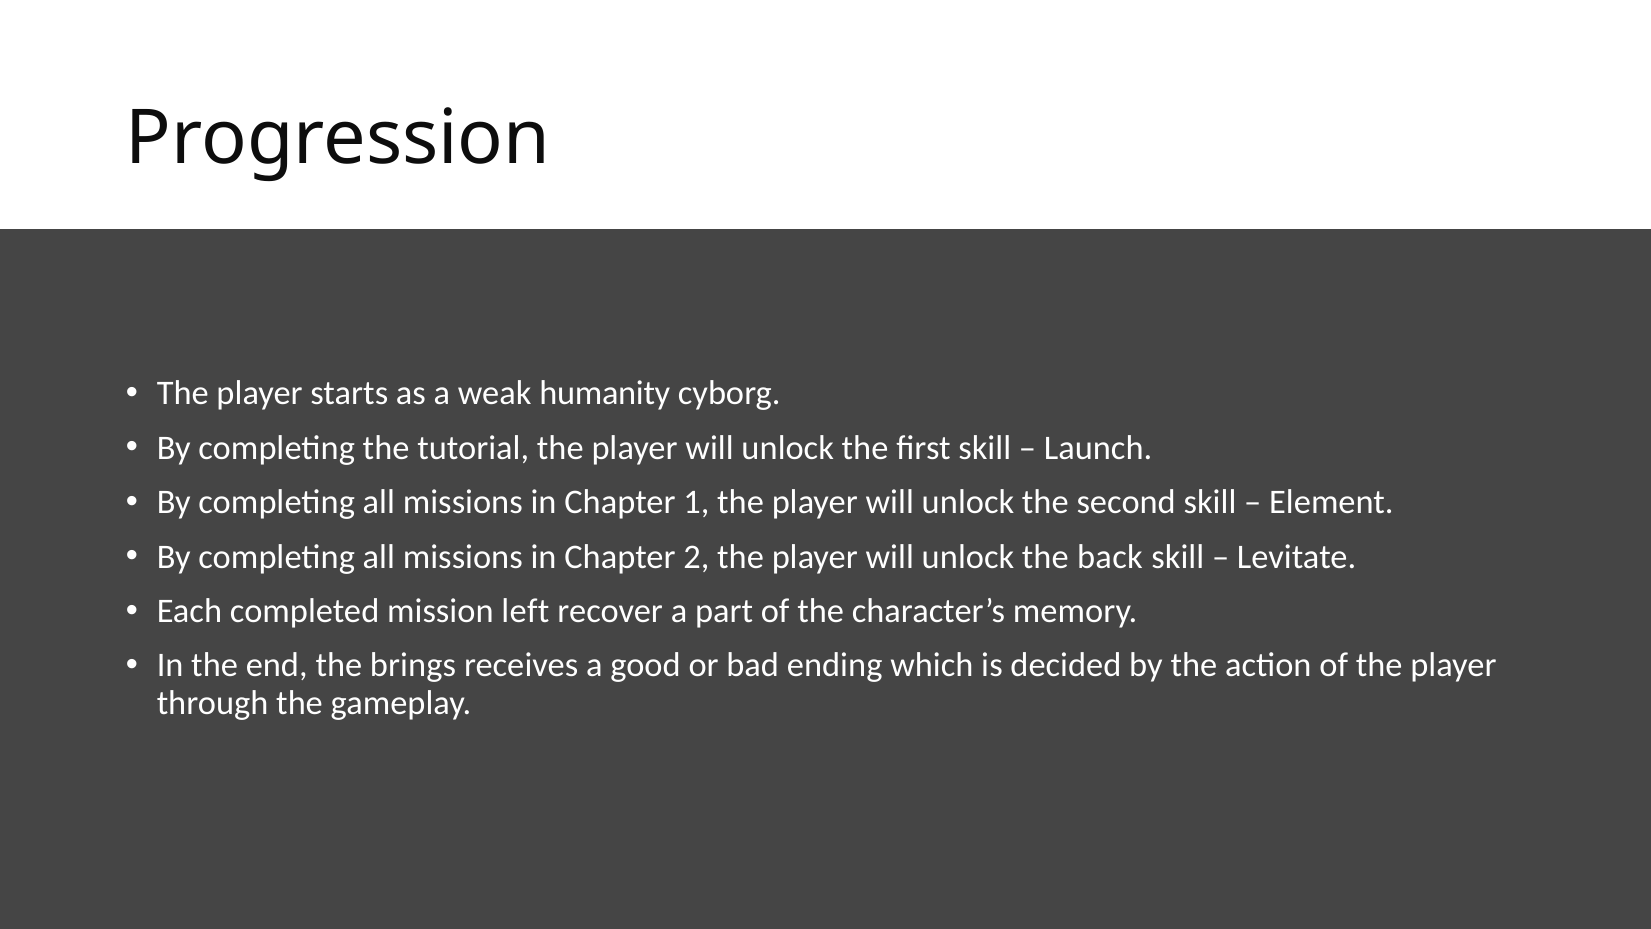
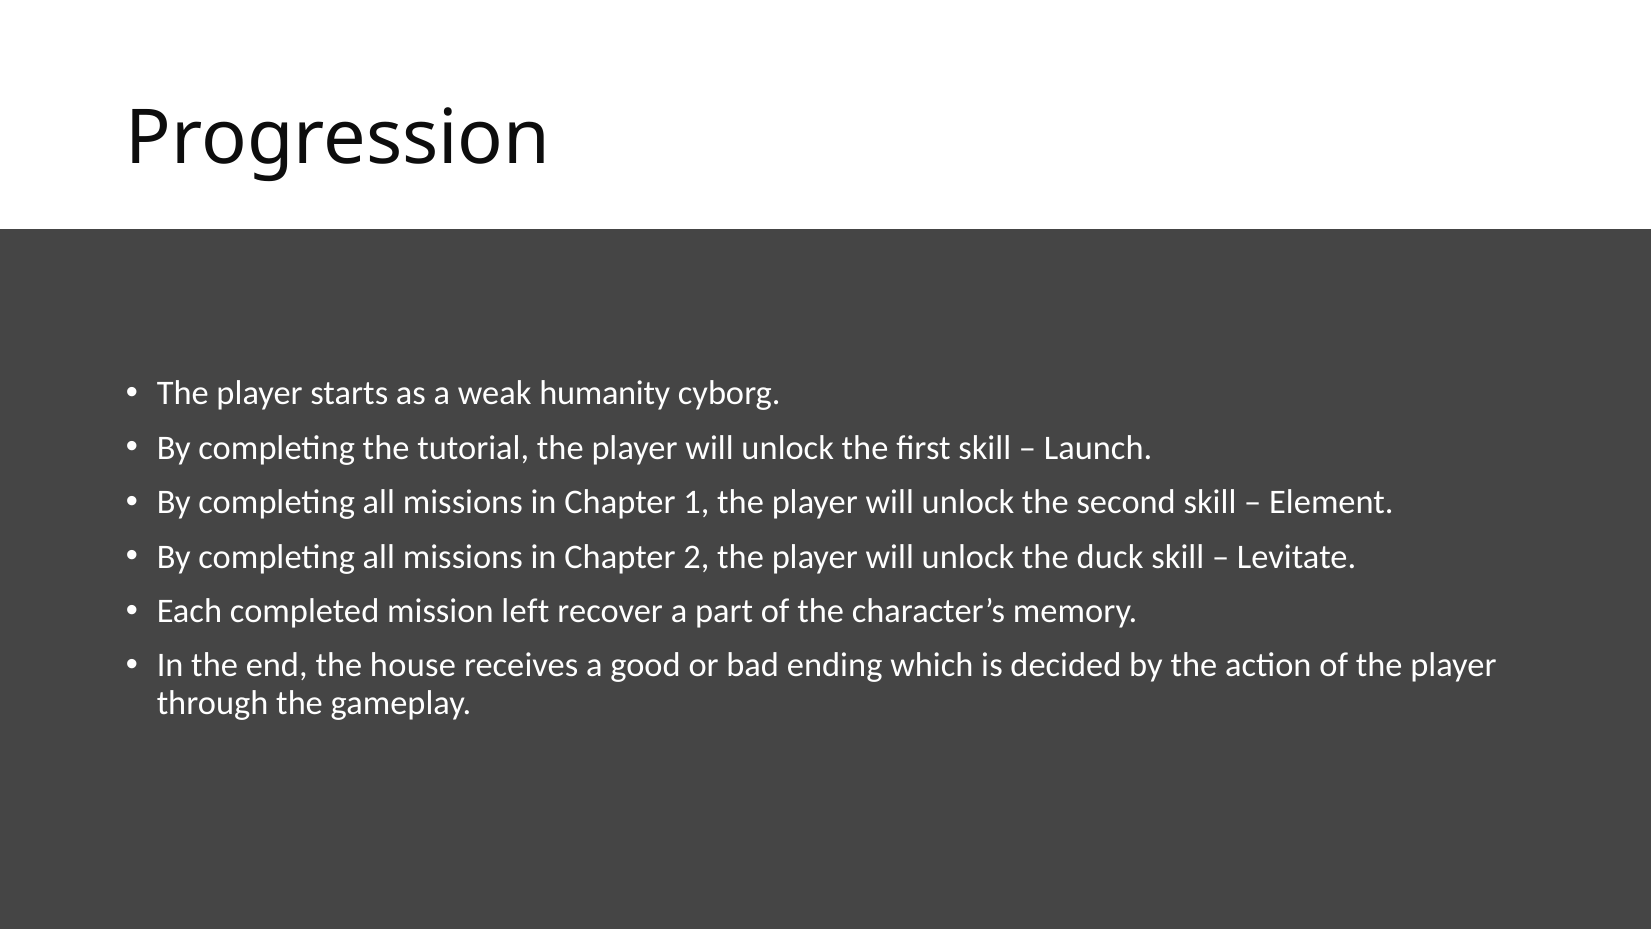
back: back -> duck
brings: brings -> house
